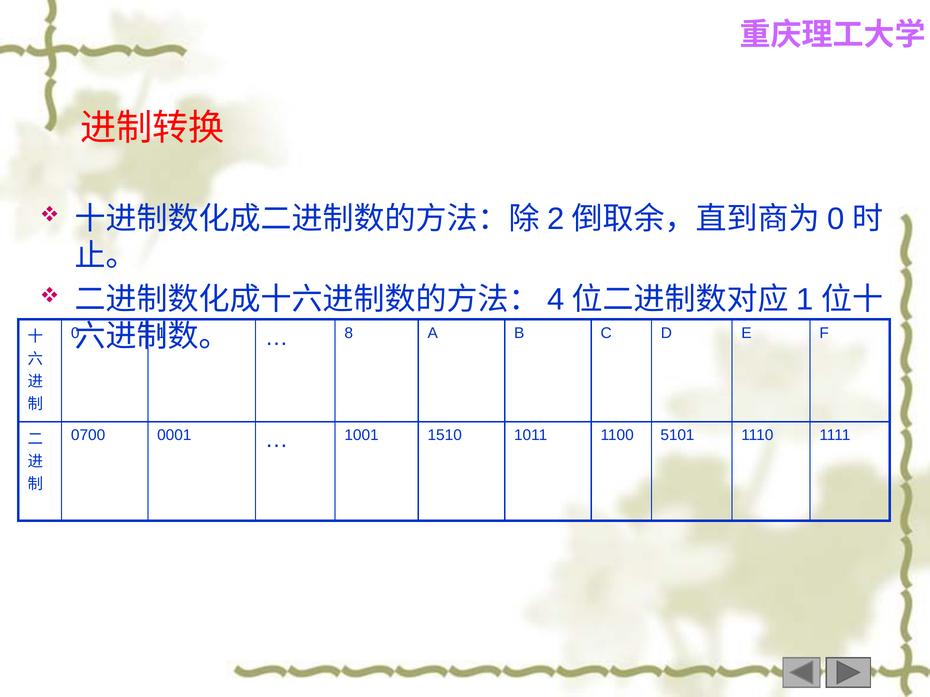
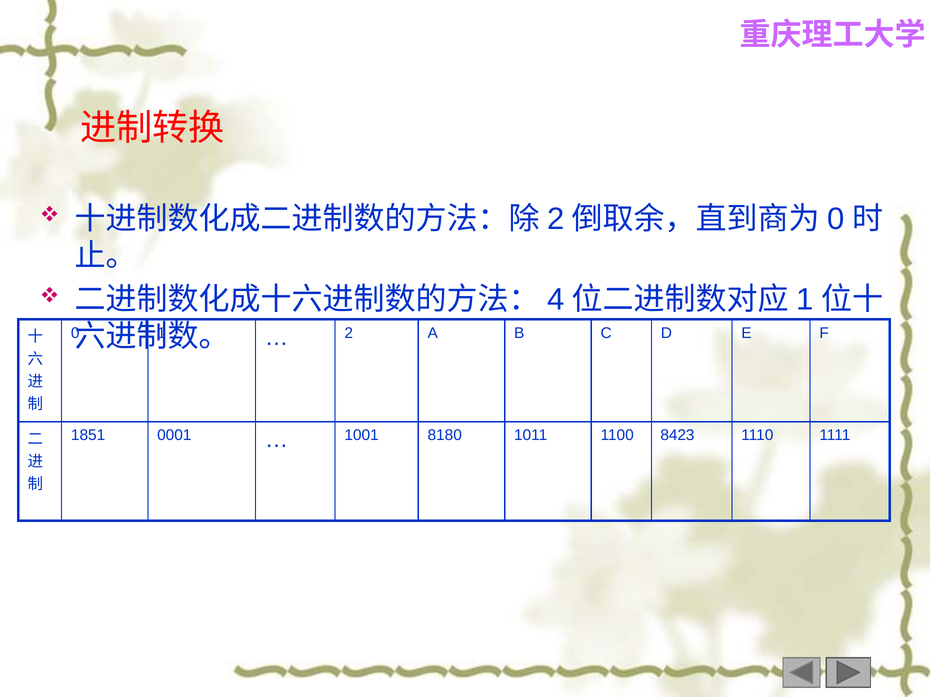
8: 8 -> 2
0700: 0700 -> 1851
1510: 1510 -> 8180
5101: 5101 -> 8423
